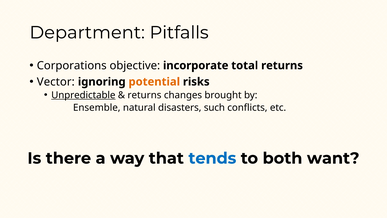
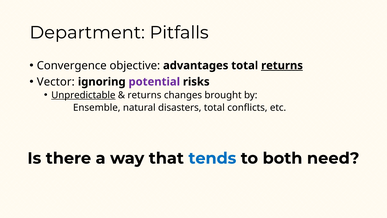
Corporations: Corporations -> Convergence
incorporate: incorporate -> advantages
returns at (282, 65) underline: none -> present
potential colour: orange -> purple
disasters such: such -> total
want: want -> need
